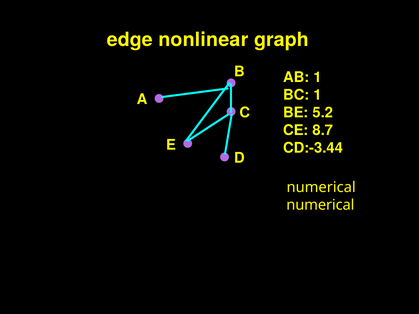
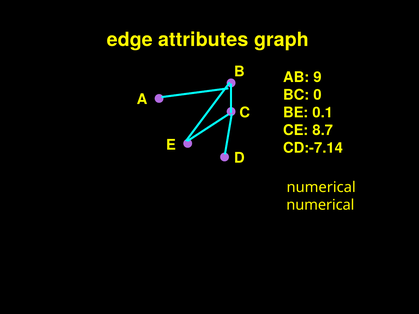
nonlinear: nonlinear -> attributes
AB 1: 1 -> 9
BC 1: 1 -> 0
5.2: 5.2 -> 0.1
CD:-3.44: CD:-3.44 -> CD:-7.14
